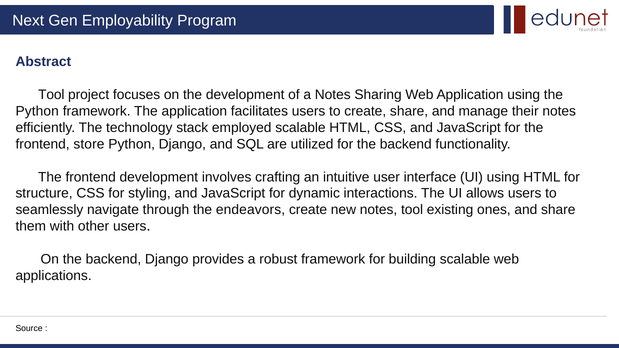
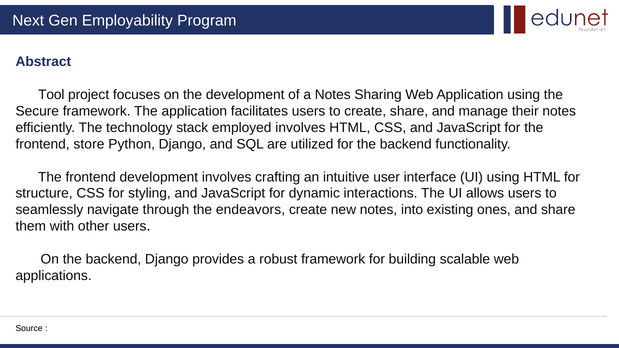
Python at (37, 111): Python -> Secure
employed scalable: scalable -> involves
notes tool: tool -> into
